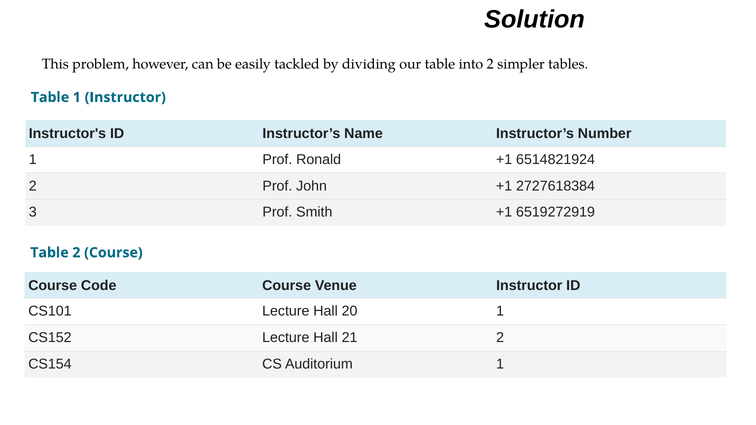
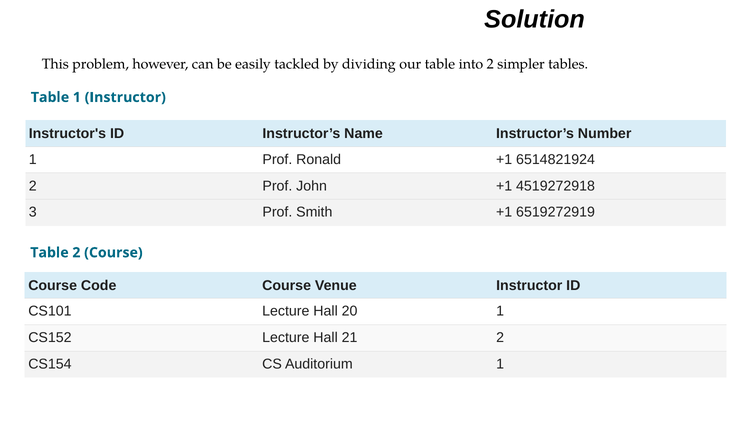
2727618384: 2727618384 -> 4519272918
